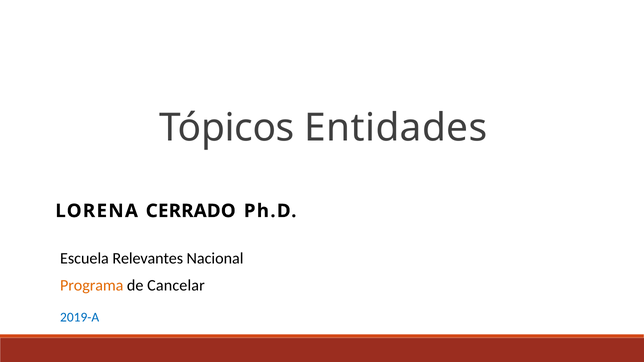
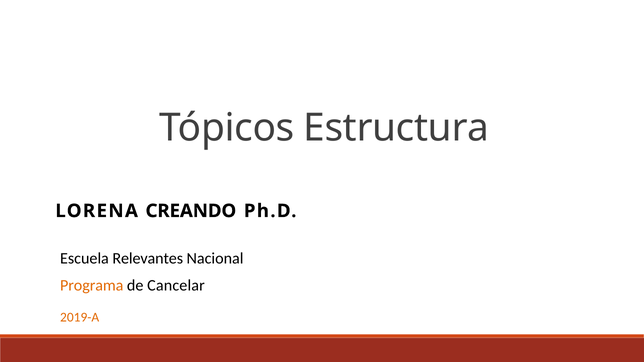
Entidades: Entidades -> Estructura
CERRADO: CERRADO -> CREANDO
2019-A colour: blue -> orange
